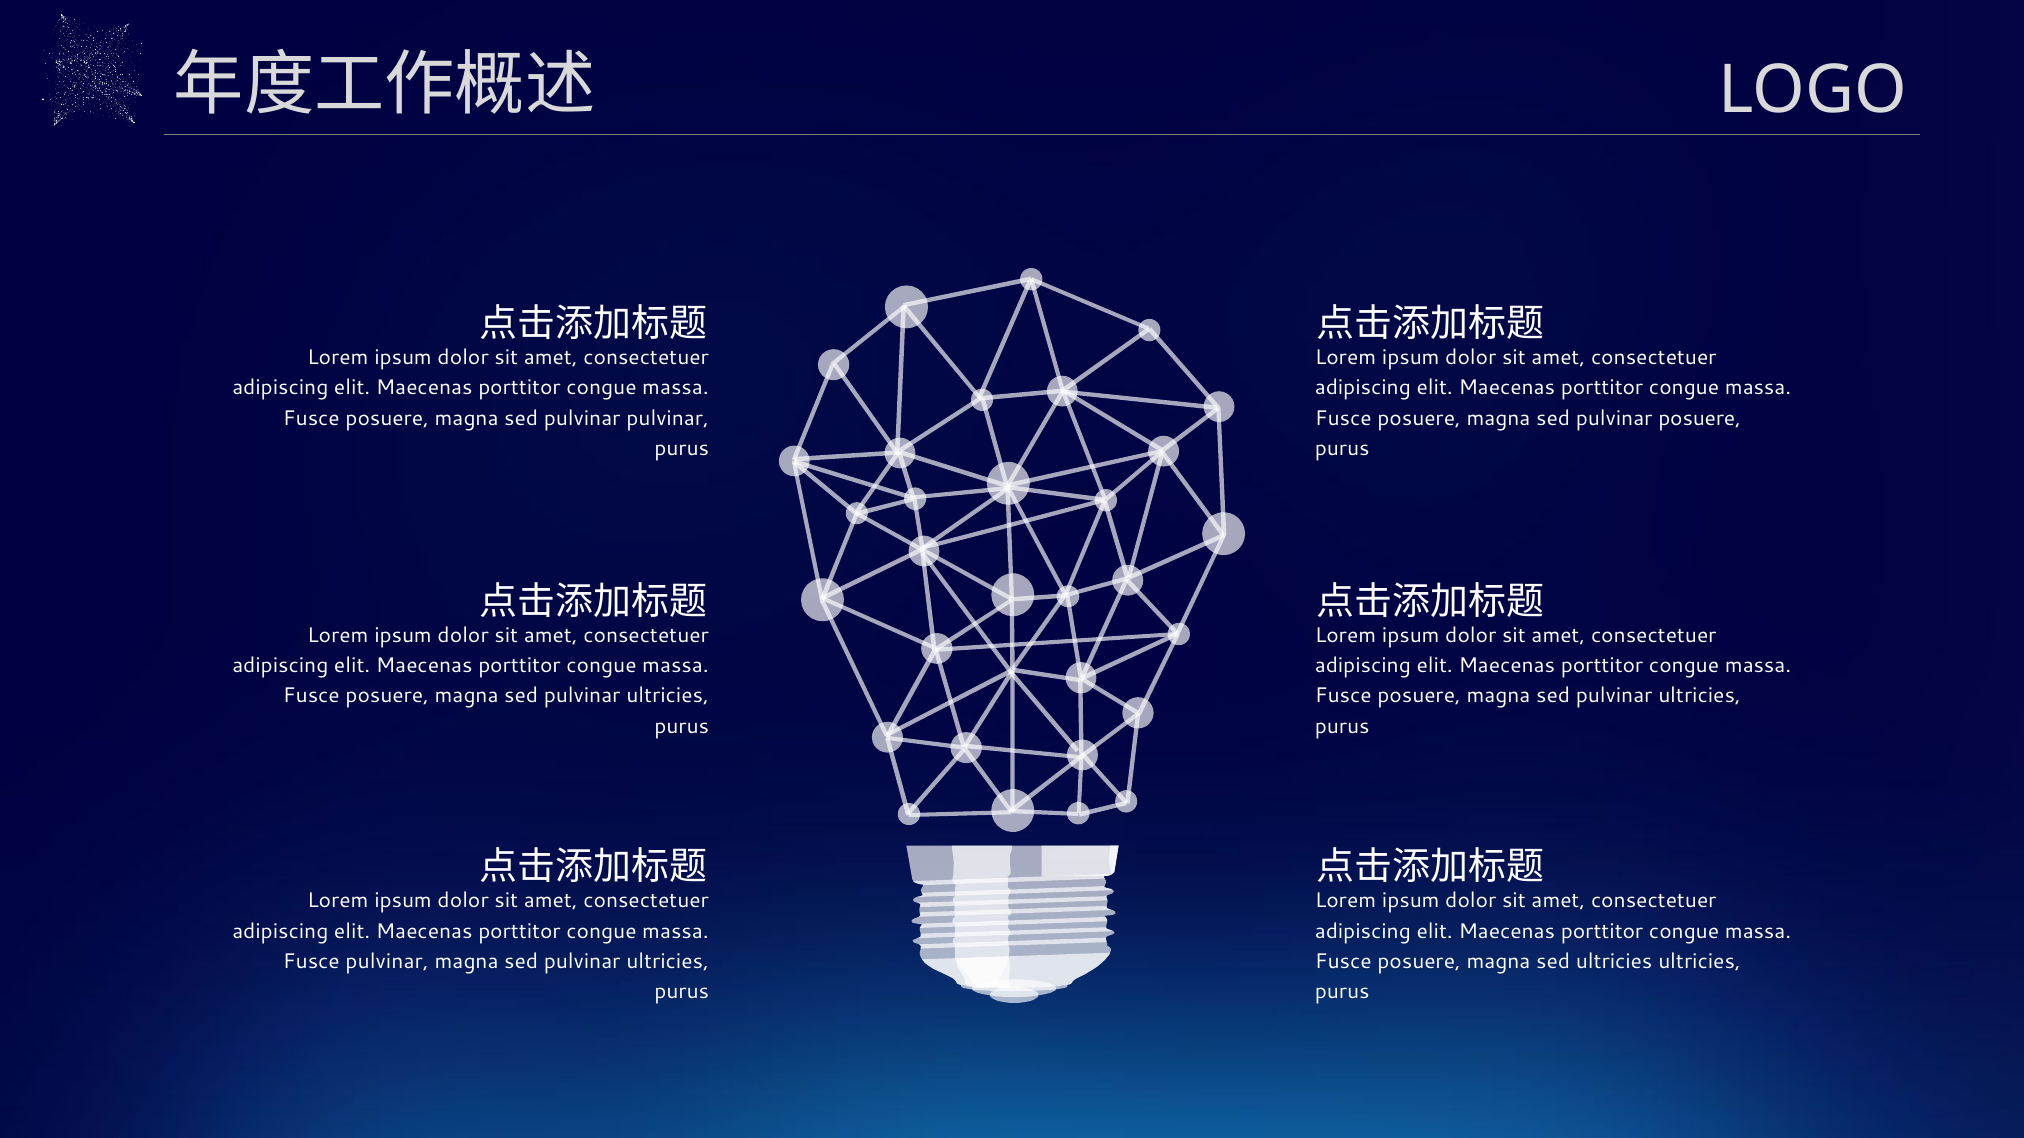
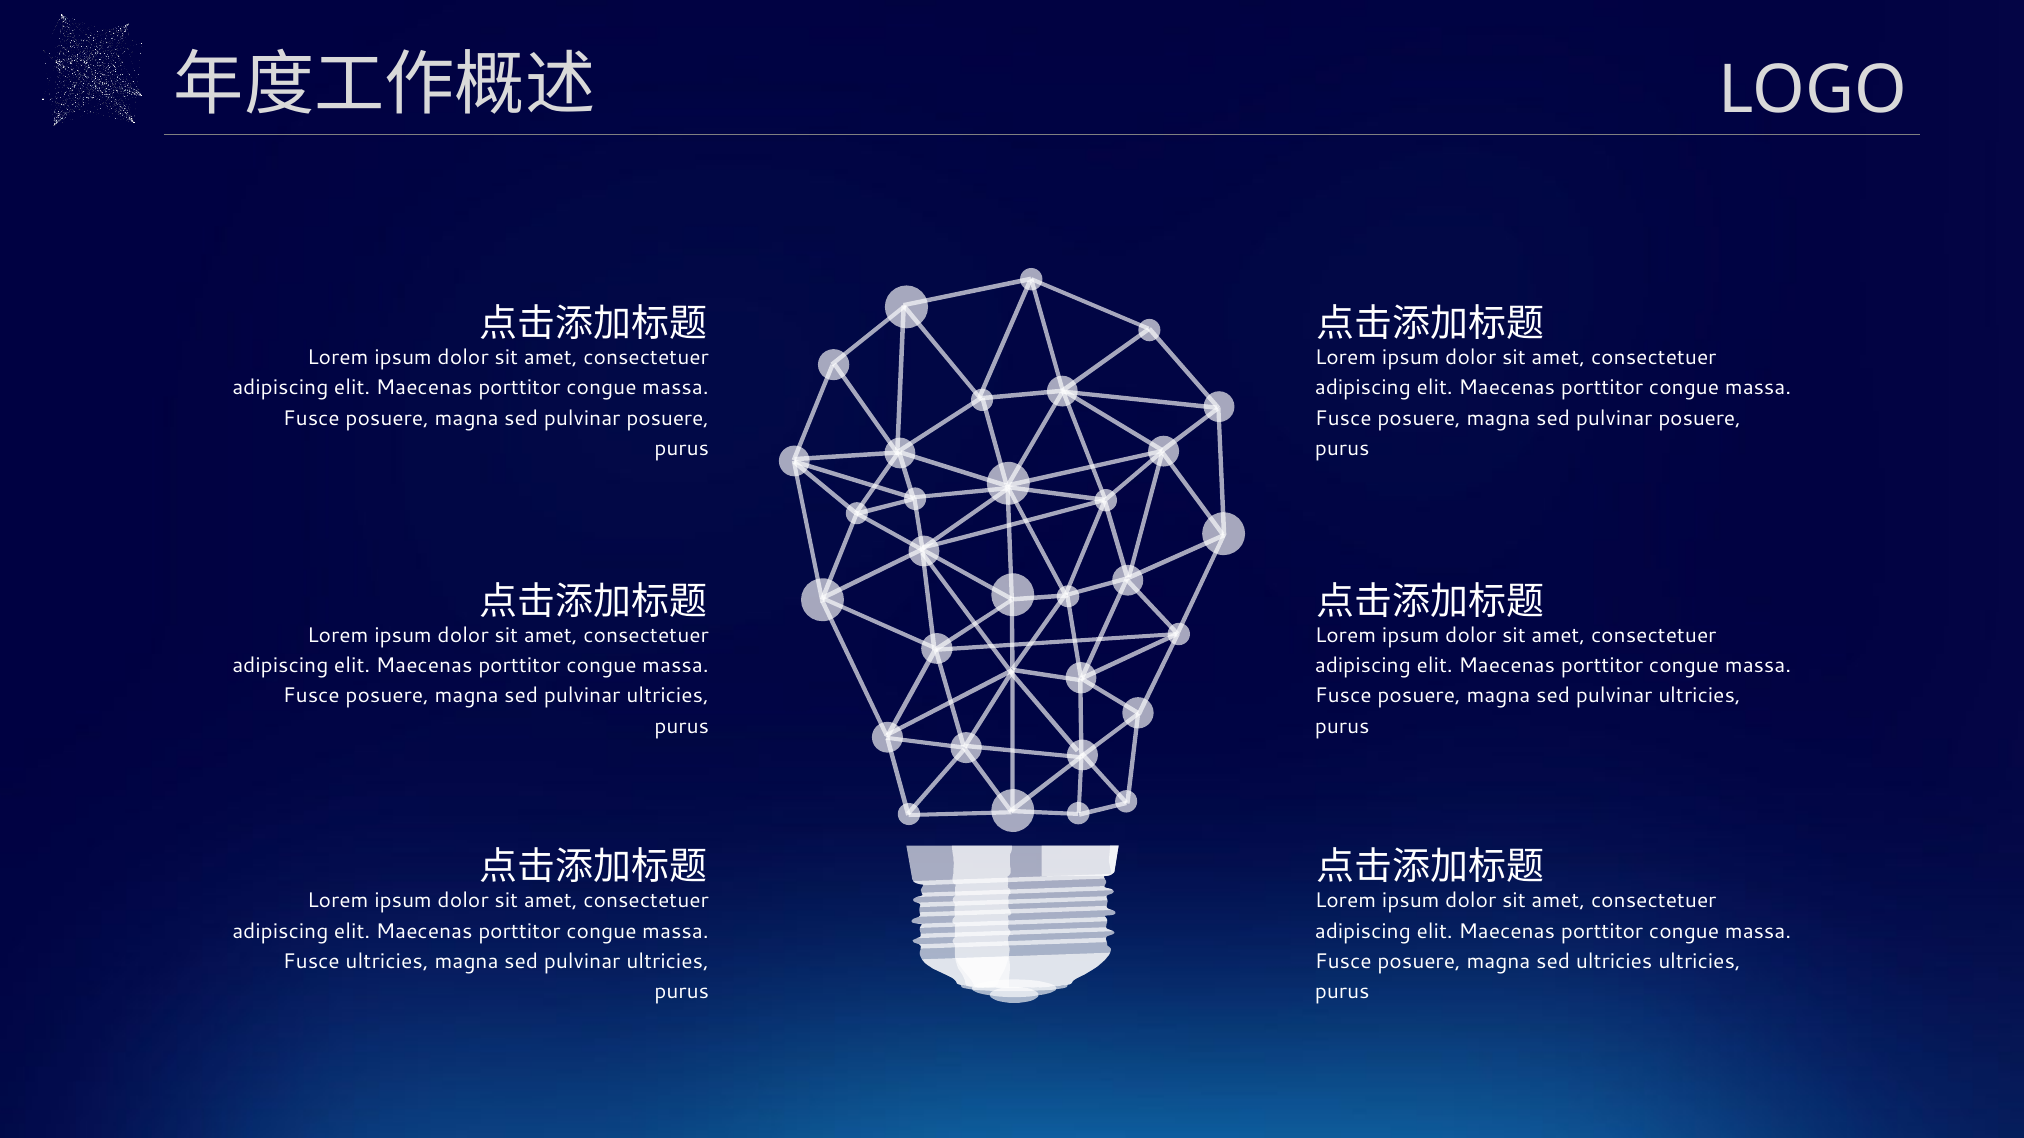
pulvinar at (668, 418): pulvinar -> posuere
Fusce pulvinar: pulvinar -> ultricies
